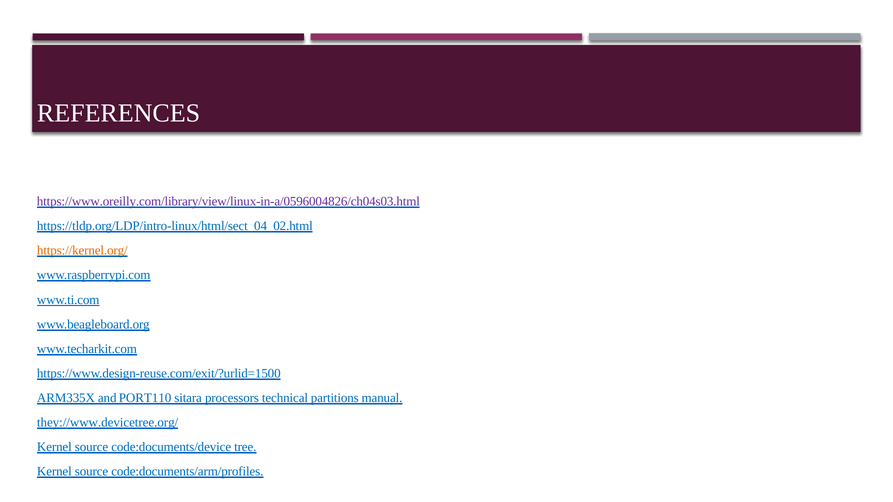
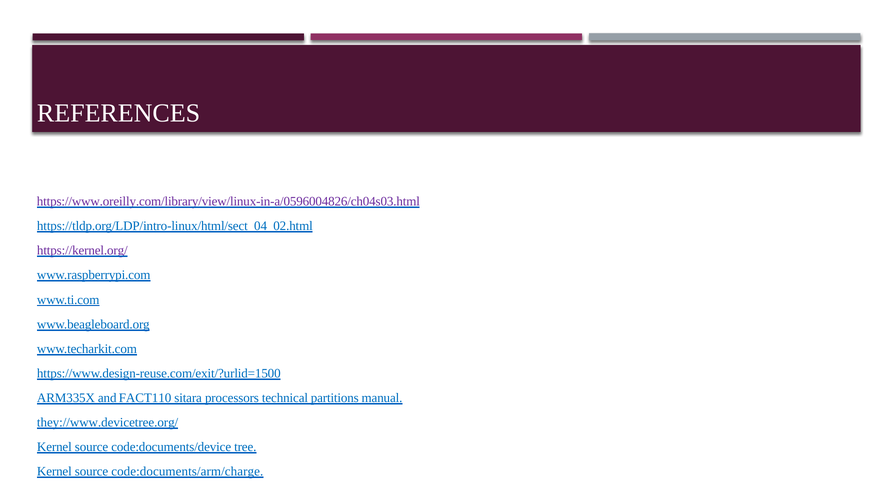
https://kernel.org/ colour: orange -> purple
PORT110: PORT110 -> FACT110
code:documents/arm/profiles: code:documents/arm/profiles -> code:documents/arm/charge
